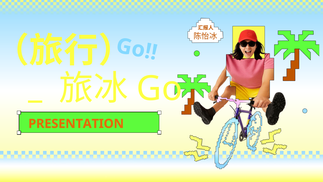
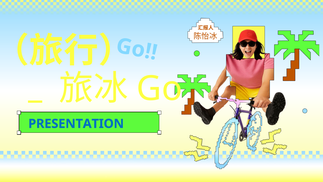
PRESENTATION colour: orange -> blue
